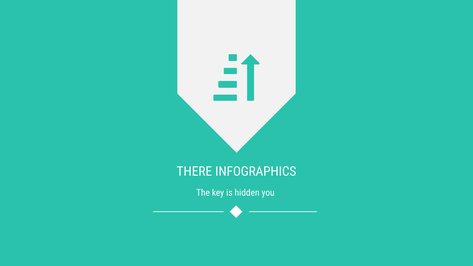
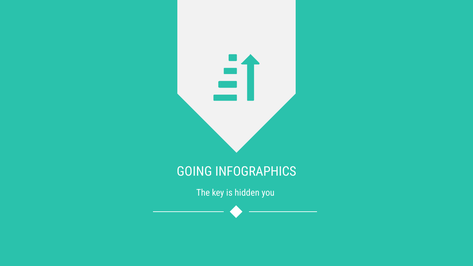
THERE: THERE -> GOING
